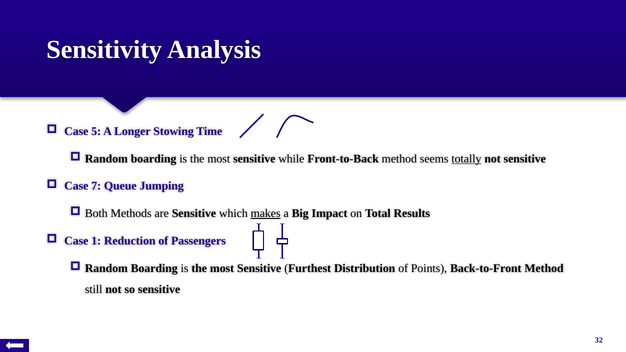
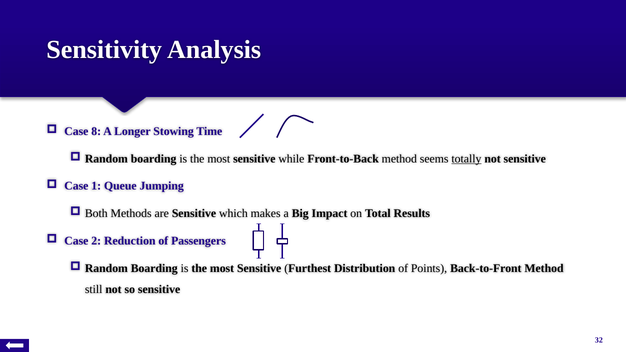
5: 5 -> 8
7: 7 -> 1
makes underline: present -> none
1: 1 -> 2
